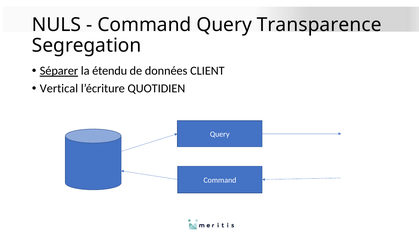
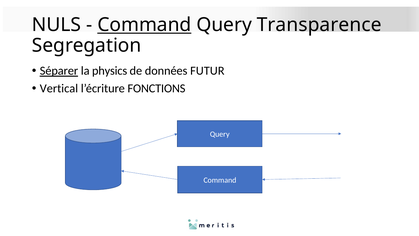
Command at (144, 25) underline: none -> present
étendu: étendu -> physics
CLIENT: CLIENT -> FUTUR
QUOTIDIEN: QUOTIDIEN -> FONCTIONS
